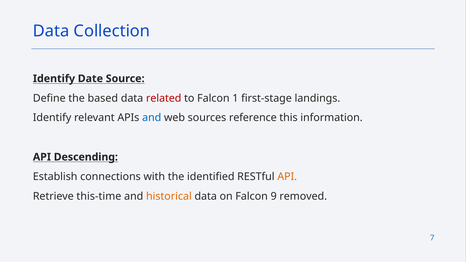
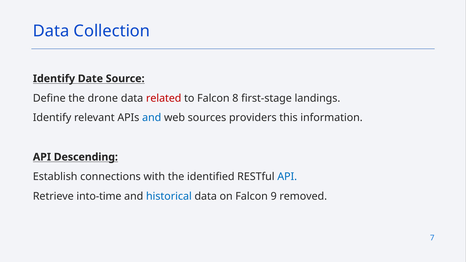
based: based -> drone
1: 1 -> 8
reference: reference -> providers
API at (287, 177) colour: orange -> blue
this-time: this-time -> into-time
historical colour: orange -> blue
